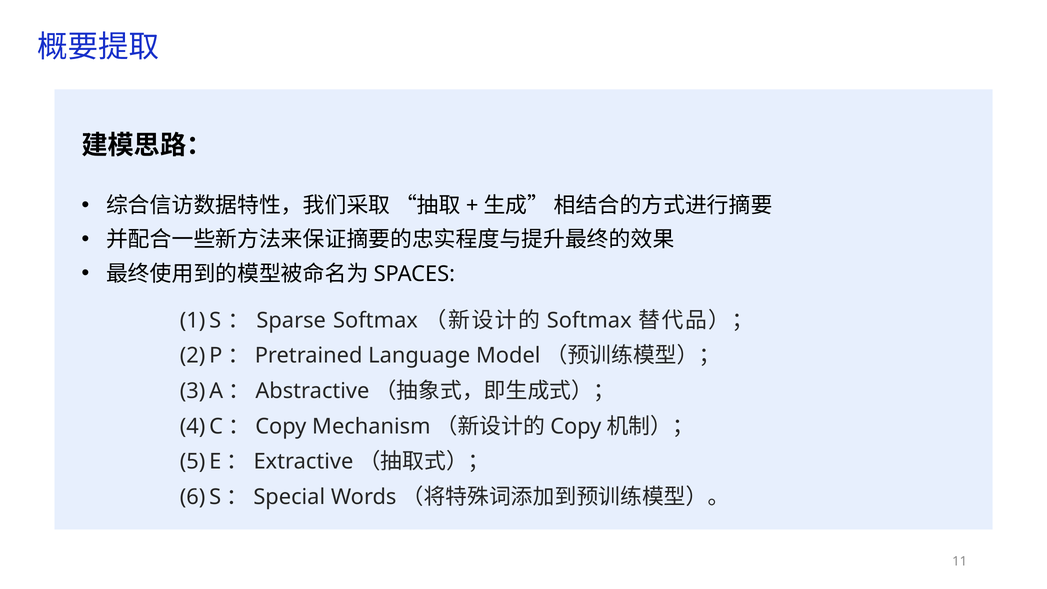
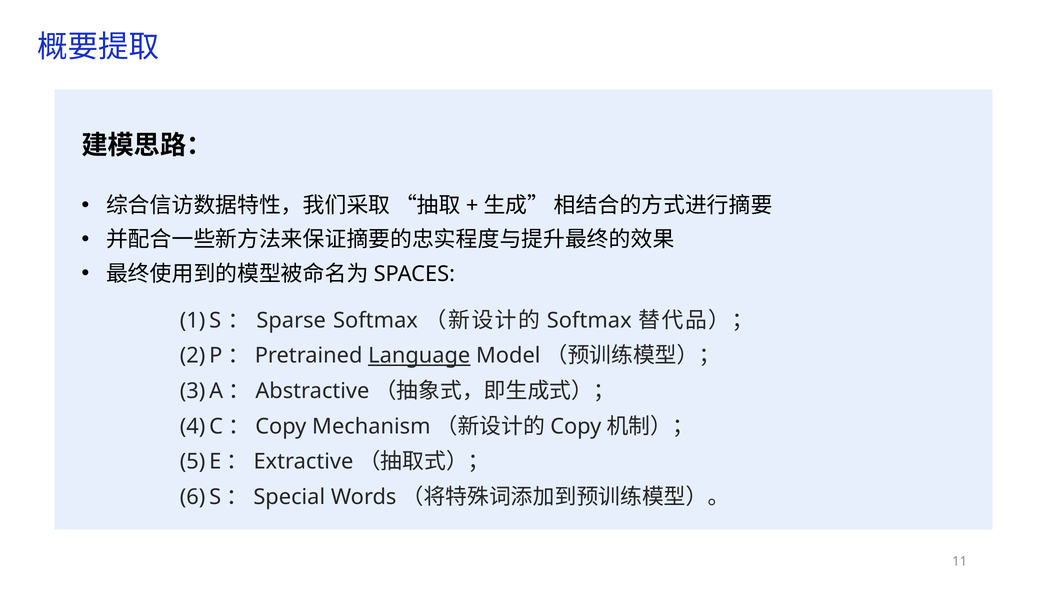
Language underline: none -> present
